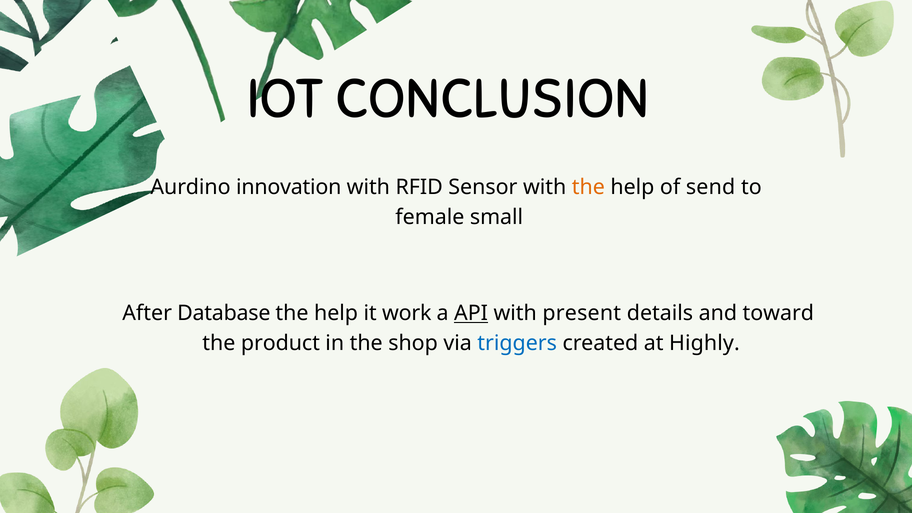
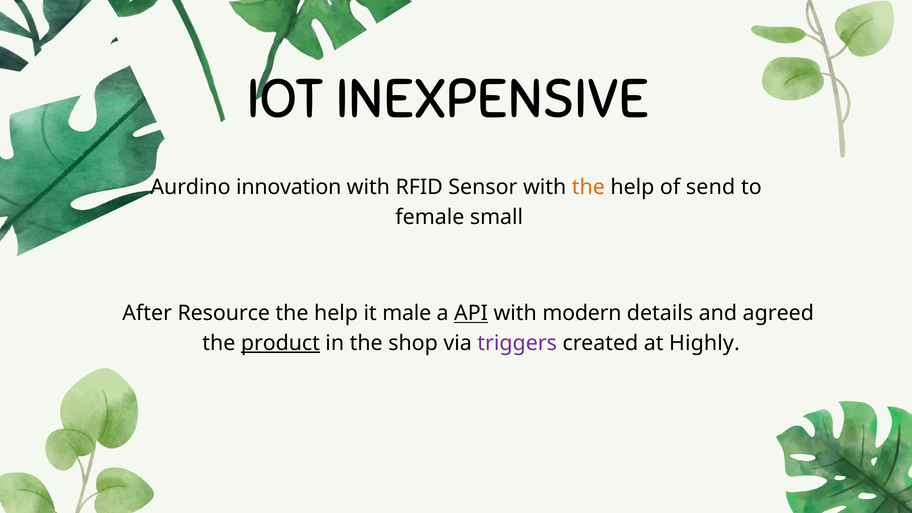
CONCLUSION: CONCLUSION -> INEXPENSIVE
Database: Database -> Resource
work: work -> male
present: present -> modern
toward: toward -> agreed
product underline: none -> present
triggers colour: blue -> purple
